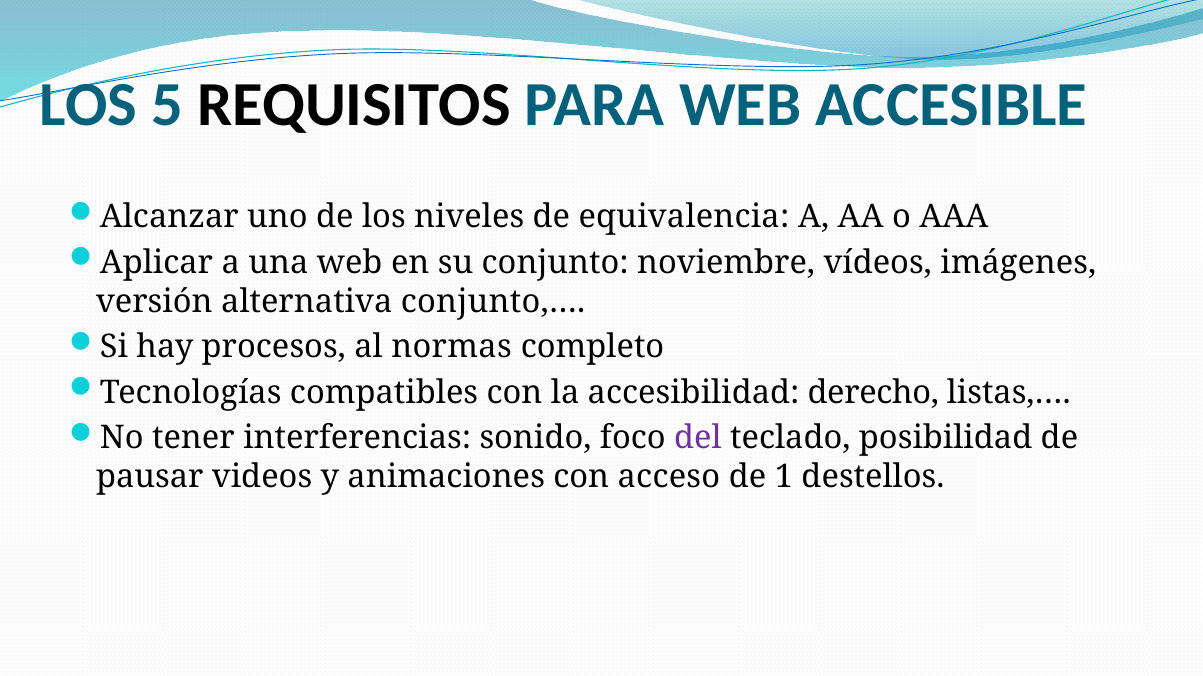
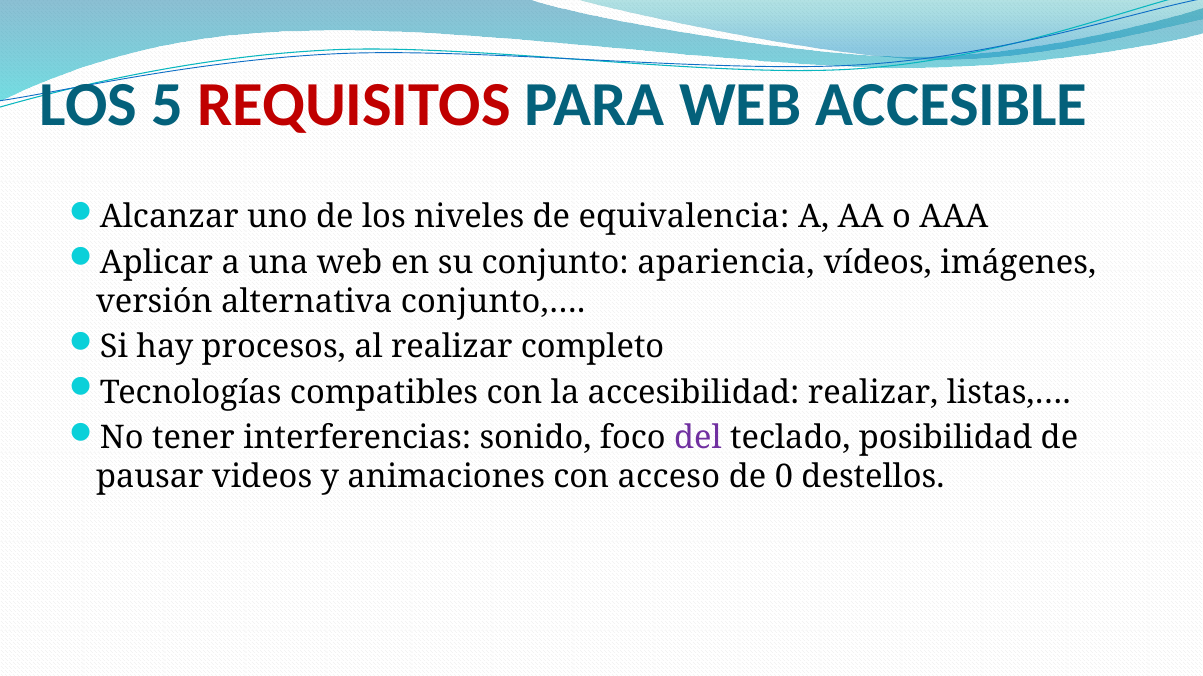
REQUISITOS colour: black -> red
noviembre: noviembre -> apariencia
al normas: normas -> realizar
accesibilidad derecho: derecho -> realizar
1: 1 -> 0
